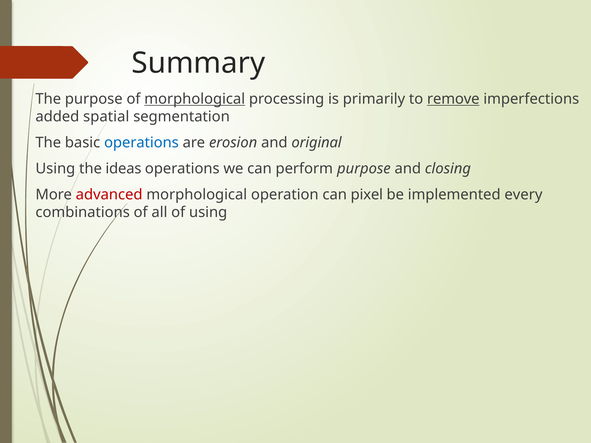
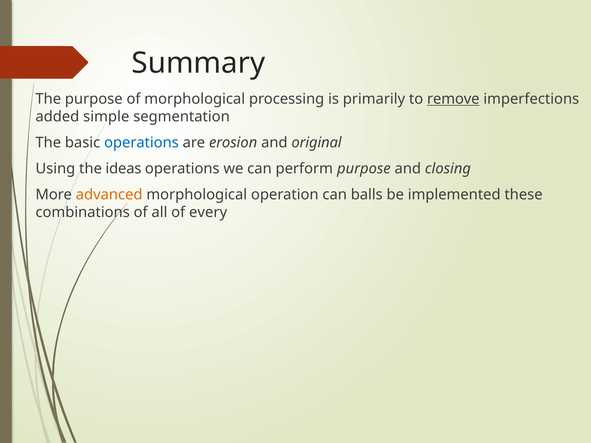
morphological at (195, 99) underline: present -> none
spatial: spatial -> simple
advanced colour: red -> orange
pixel: pixel -> balls
every: every -> these
of using: using -> every
